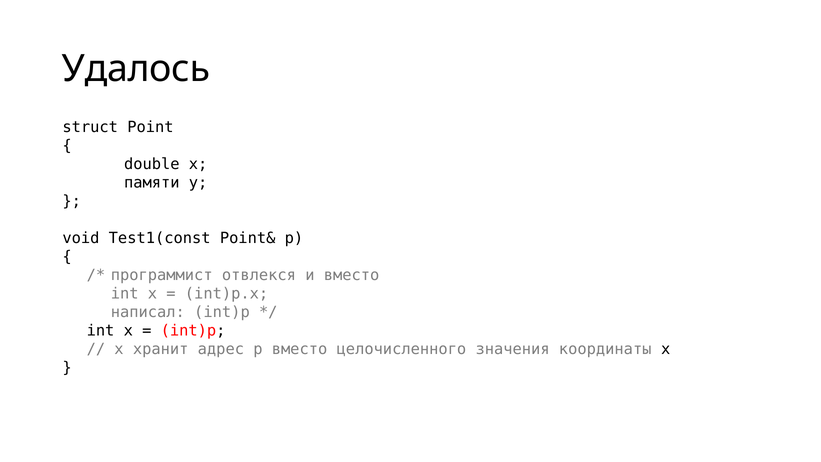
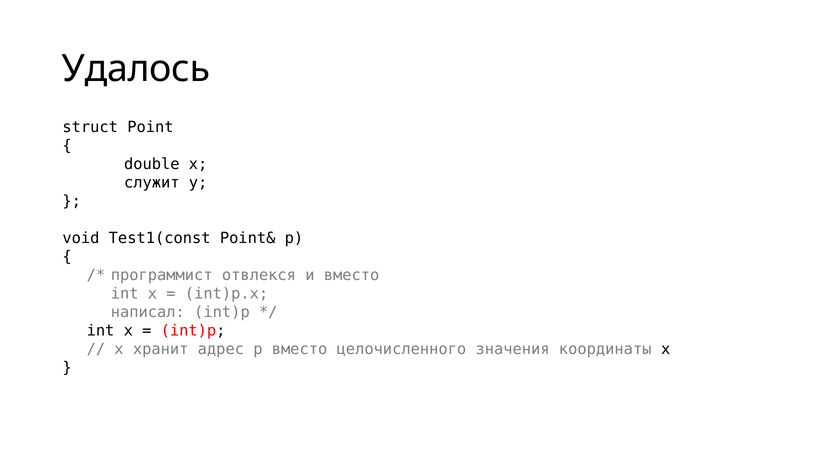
памяти: памяти -> служит
